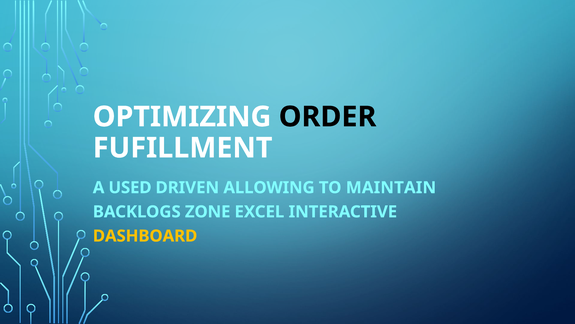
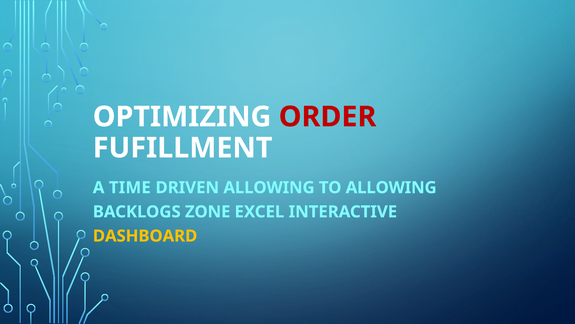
ORDER colour: black -> red
USED: USED -> TIME
TO MAINTAIN: MAINTAIN -> ALLOWING
